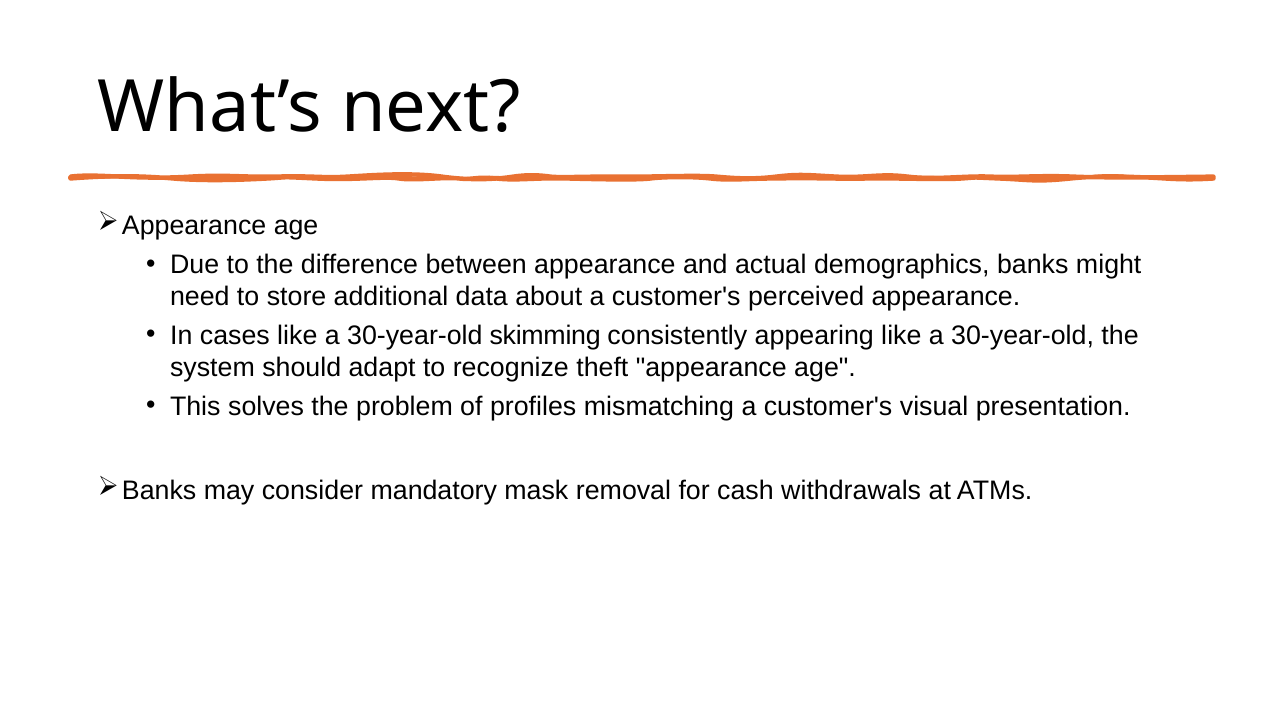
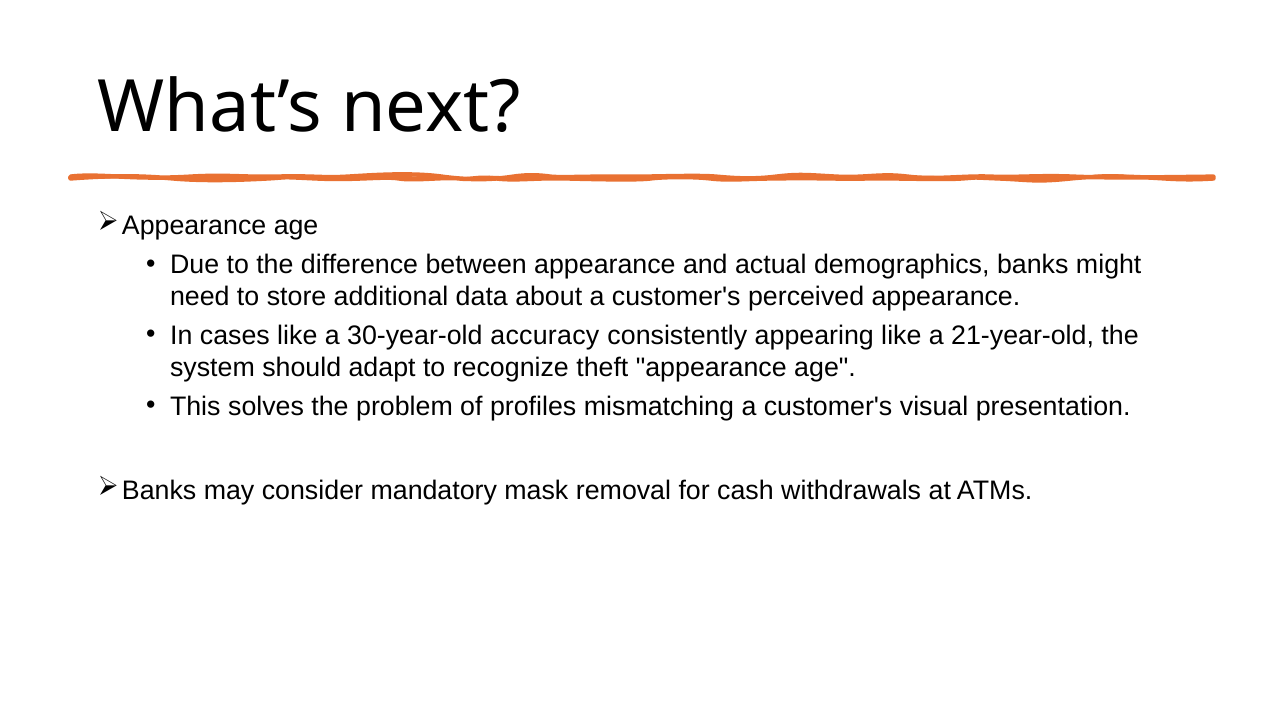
skimming: skimming -> accuracy
appearing like a 30-year-old: 30-year-old -> 21-year-old
